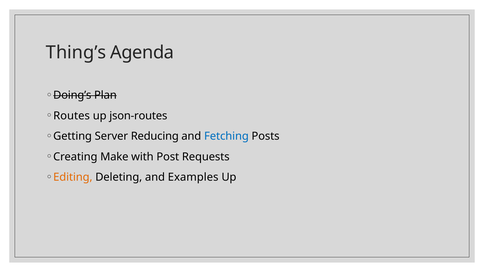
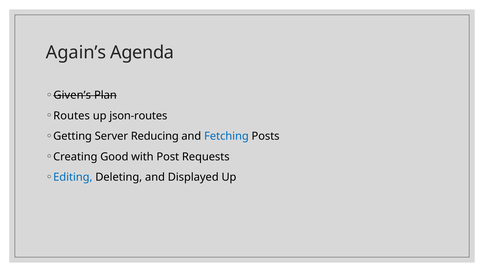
Thing’s: Thing’s -> Again’s
Doing’s: Doing’s -> Given’s
Make: Make -> Good
Editing colour: orange -> blue
Examples: Examples -> Displayed
